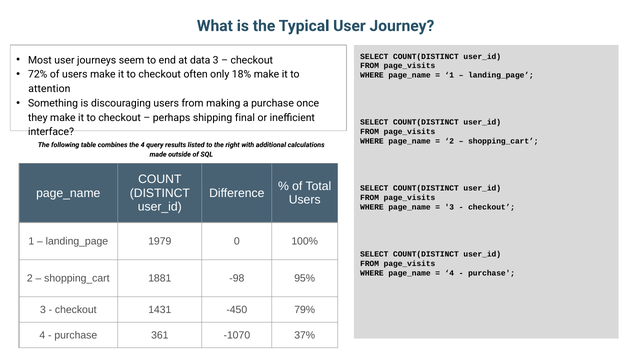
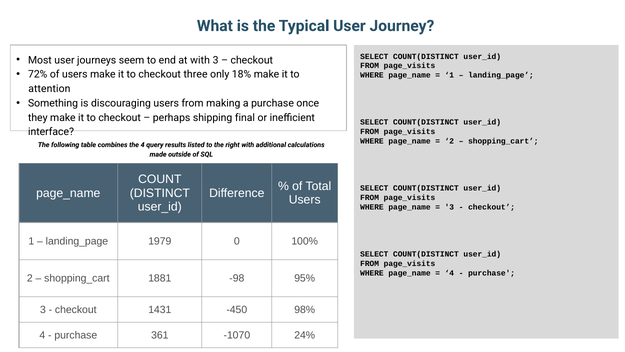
at data: data -> with
often: often -> three
79%: 79% -> 98%
37%: 37% -> 24%
